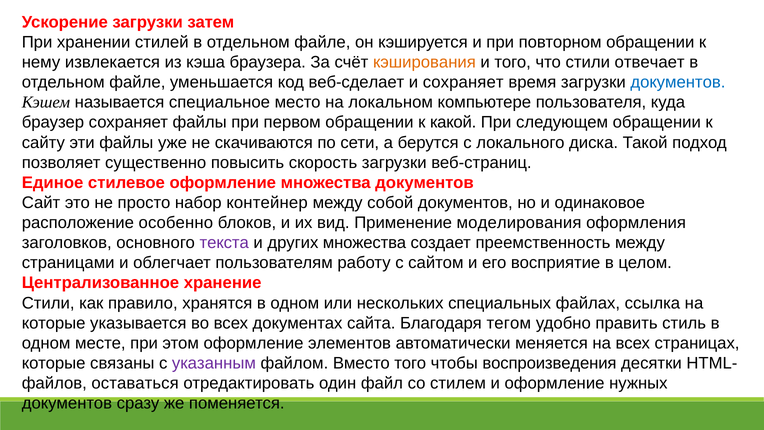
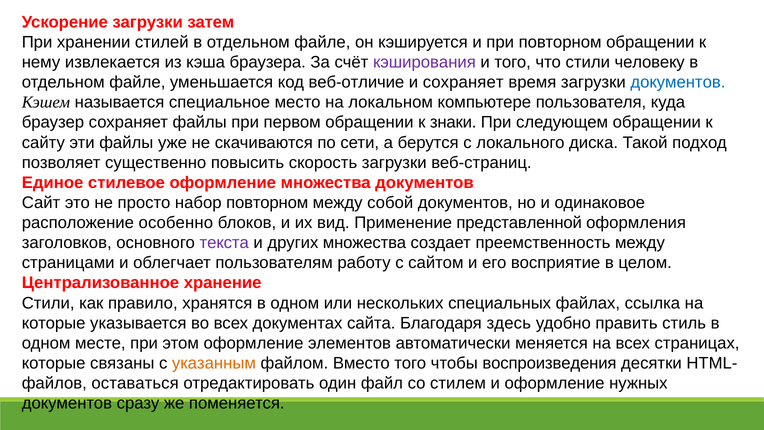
кэширования colour: orange -> purple
отвечает: отвечает -> человеку
веб-сделает: веб-сделает -> веб-отличие
какой: какой -> знаки
набор контейнер: контейнер -> повторном
моделирования: моделирования -> представленной
тегом: тегом -> здесь
указанным colour: purple -> orange
